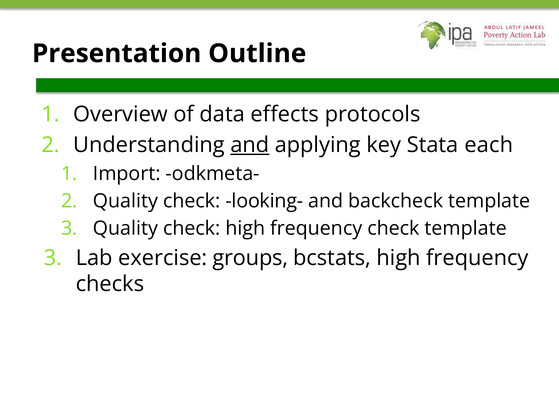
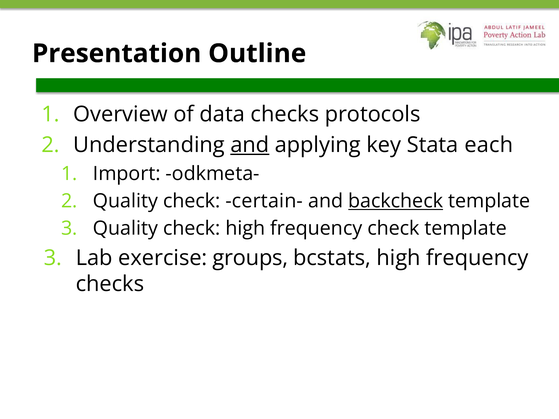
data effects: effects -> checks
looking-: looking- -> certain-
backcheck underline: none -> present
